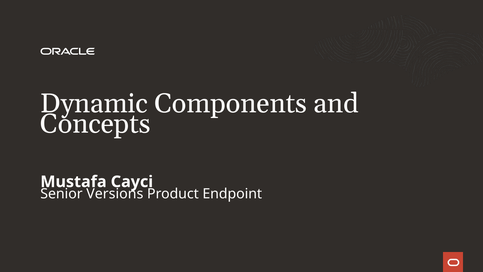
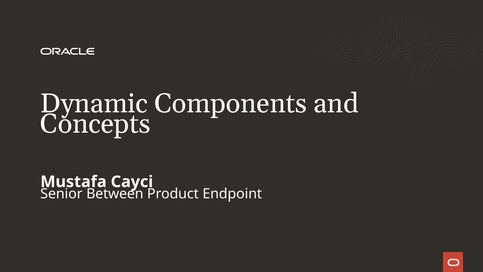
Versions: Versions -> Between
